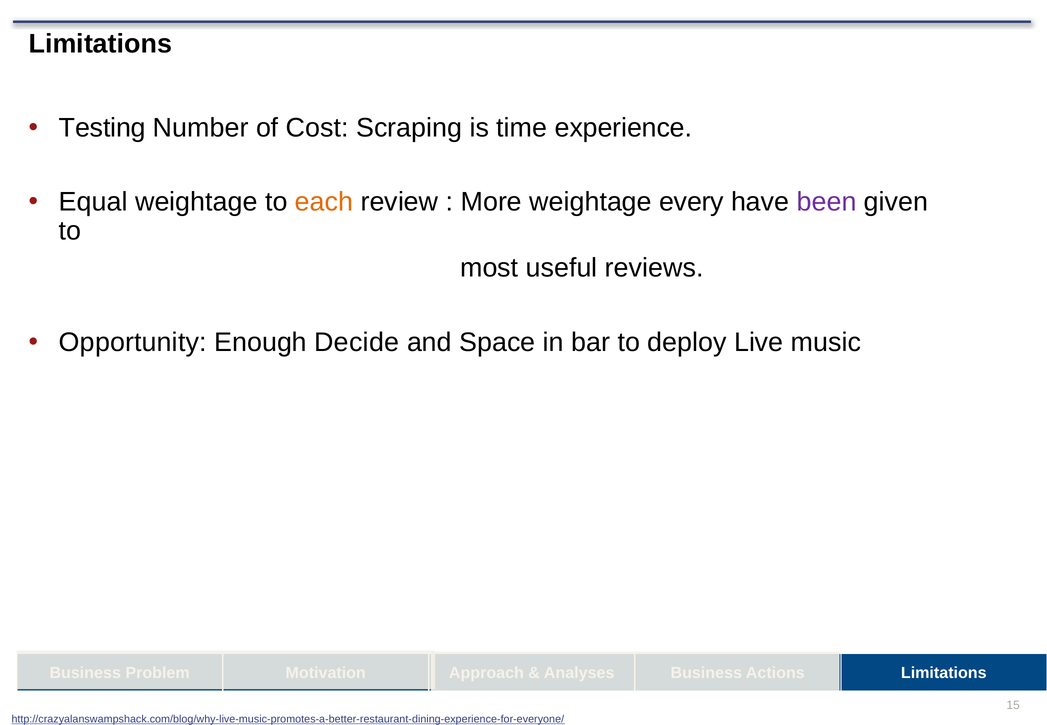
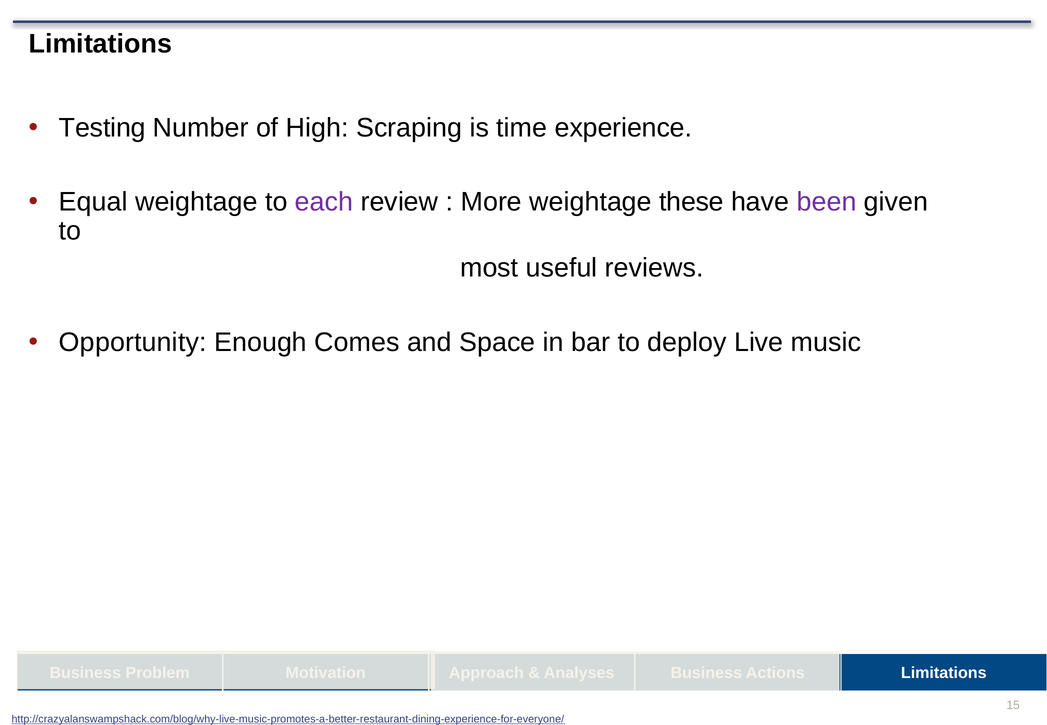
Cost: Cost -> High
each colour: orange -> purple
every: every -> these
Decide: Decide -> Comes
